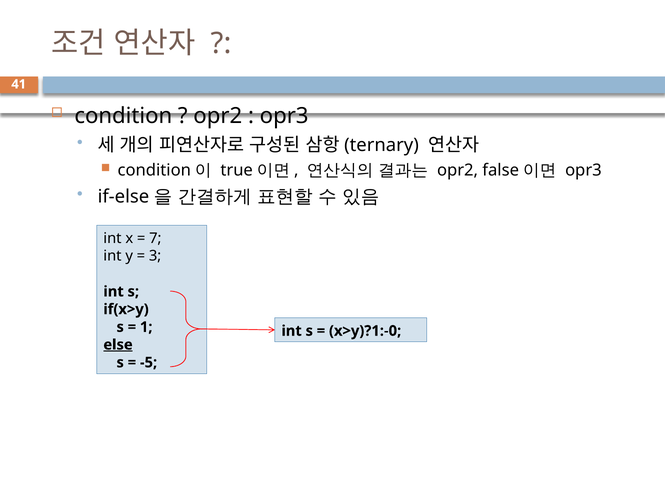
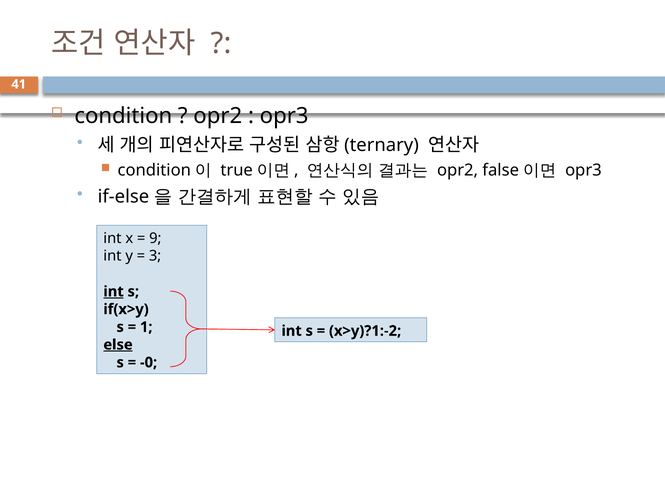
7: 7 -> 9
int at (114, 291) underline: none -> present
x>y)?1:-0: x>y)?1:-0 -> x>y)?1:-2
-5: -5 -> -0
